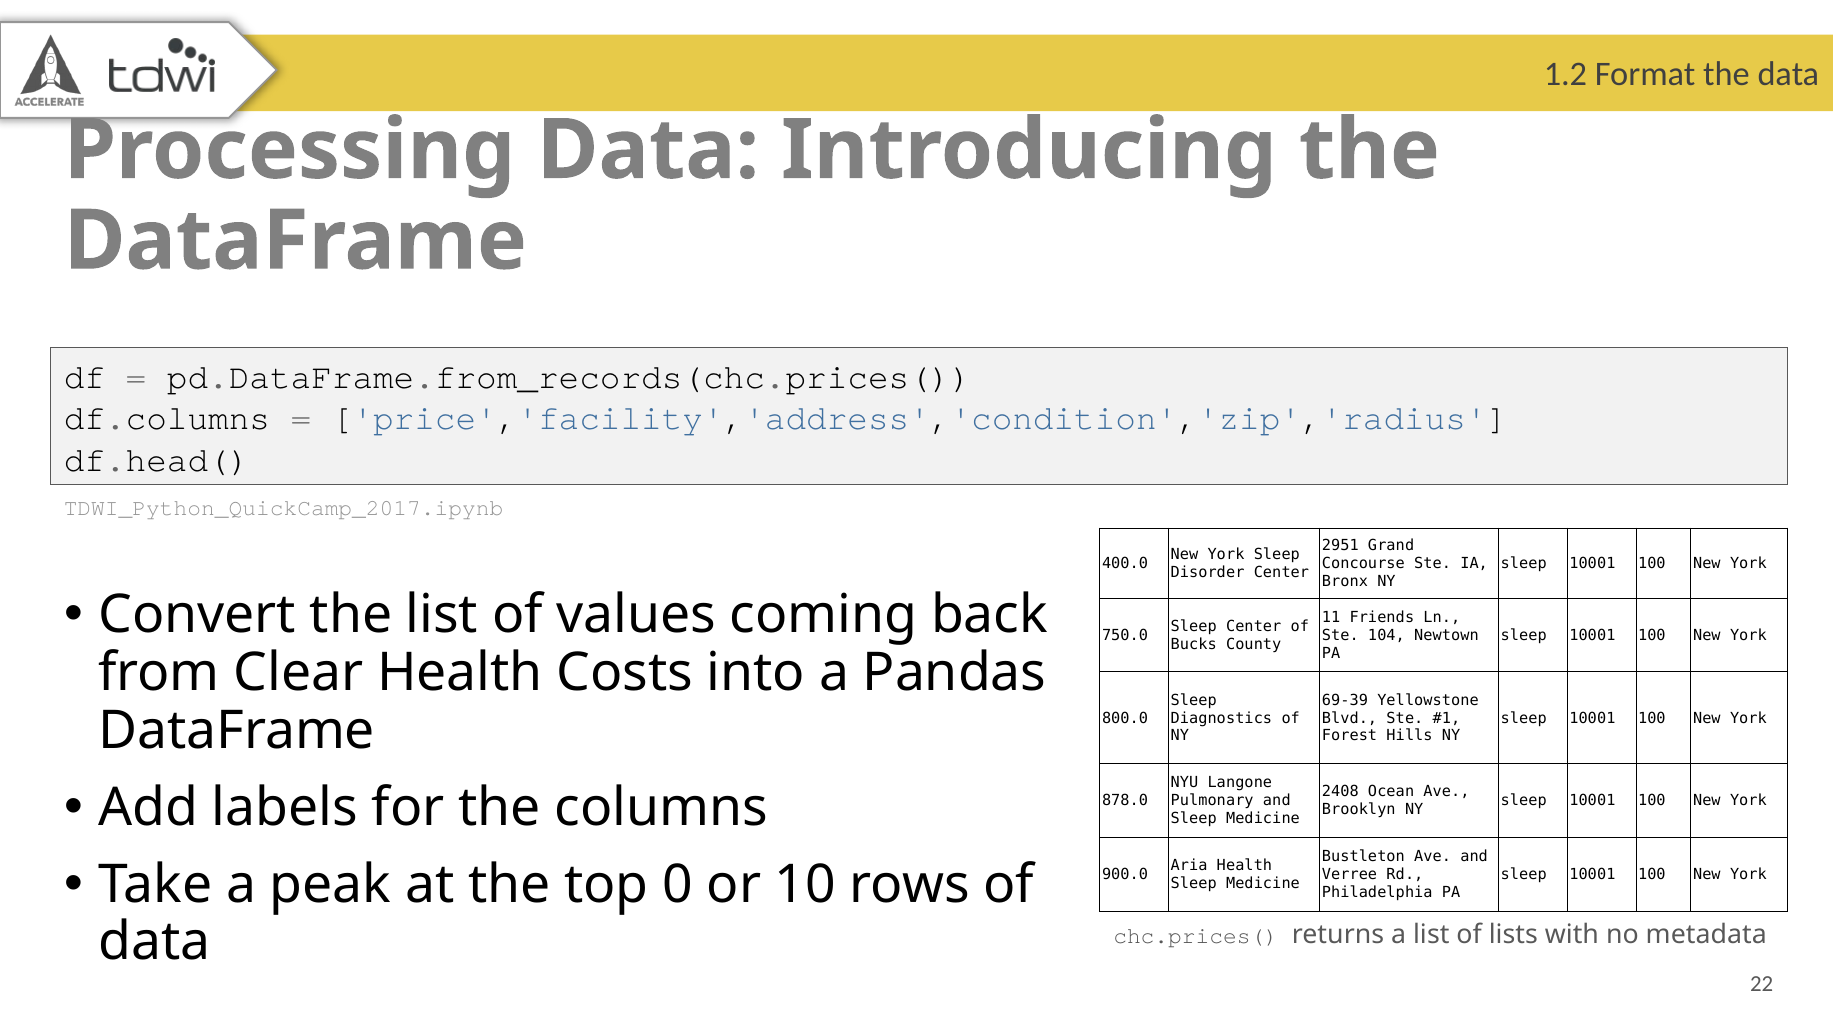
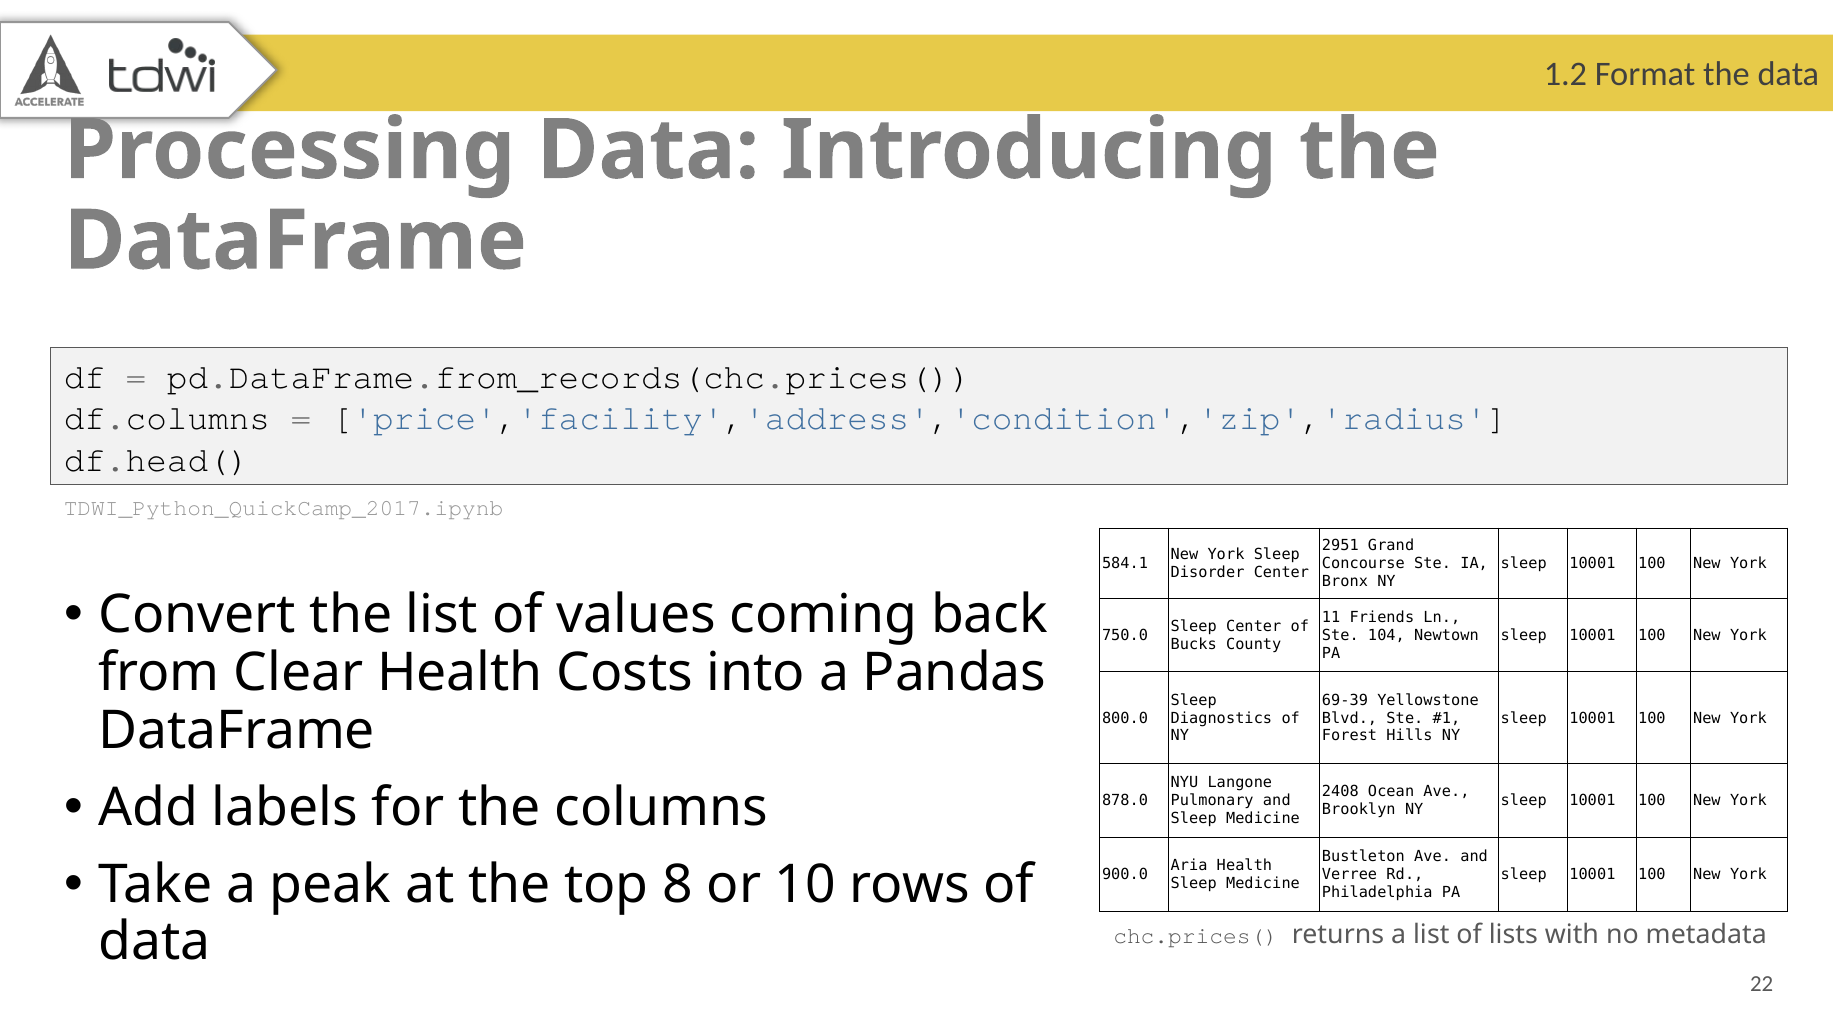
400.0: 400.0 -> 584.1
0: 0 -> 8
